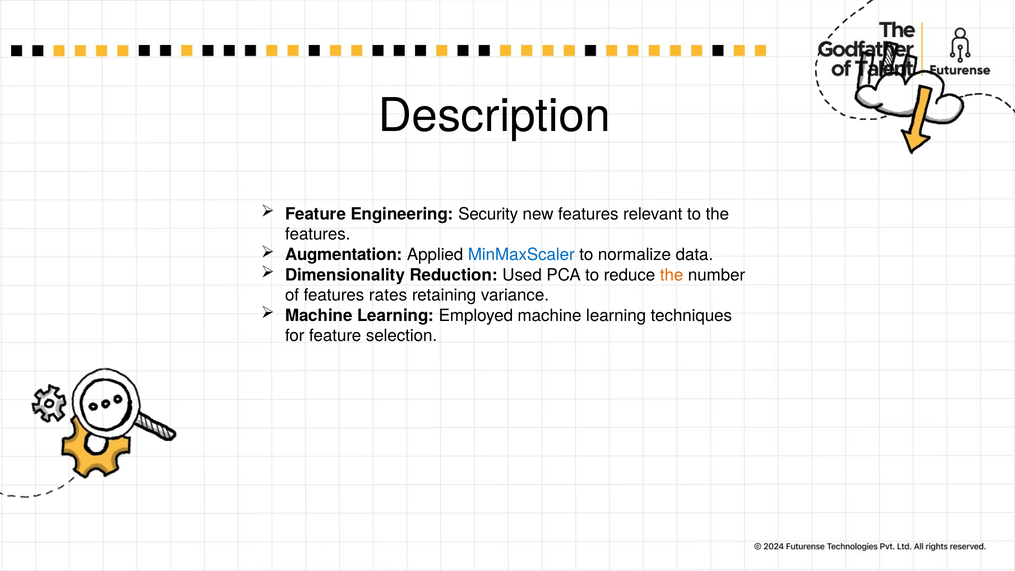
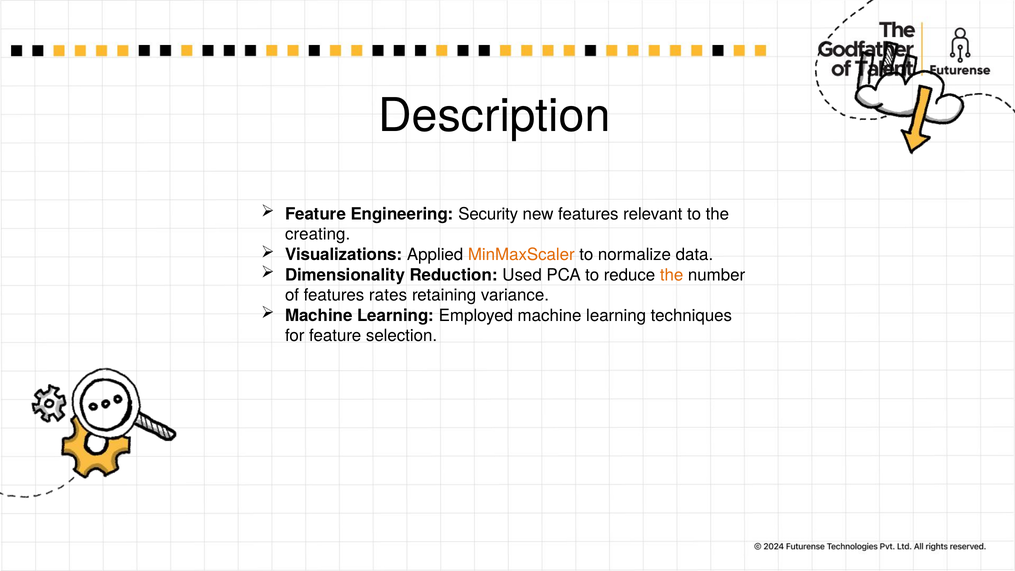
features at (318, 234): features -> creating
Augmentation: Augmentation -> Visualizations
MinMaxScaler colour: blue -> orange
